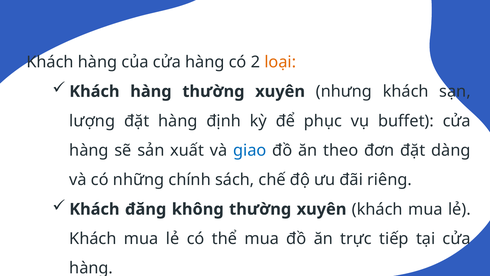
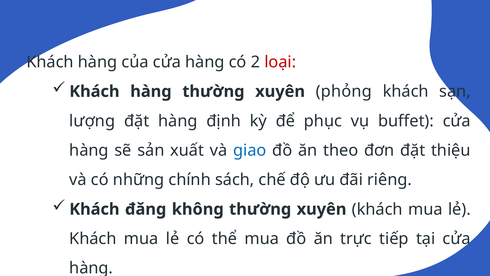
loại colour: orange -> red
nhưng: nhưng -> phỏng
dàng: dàng -> thiệu
